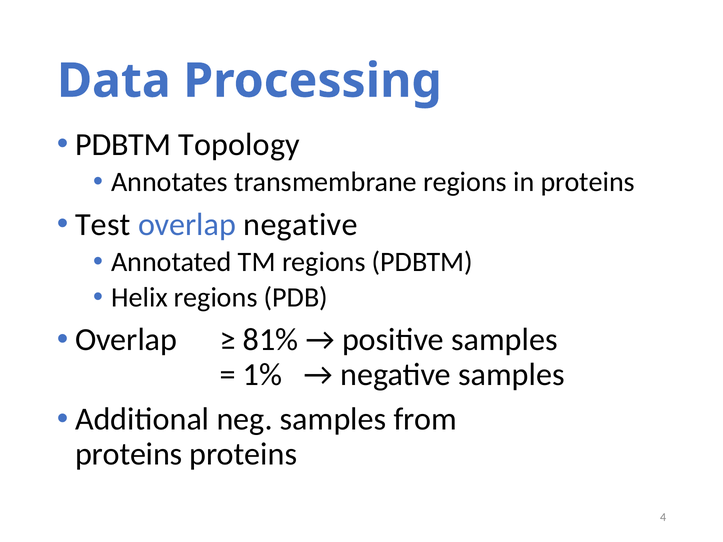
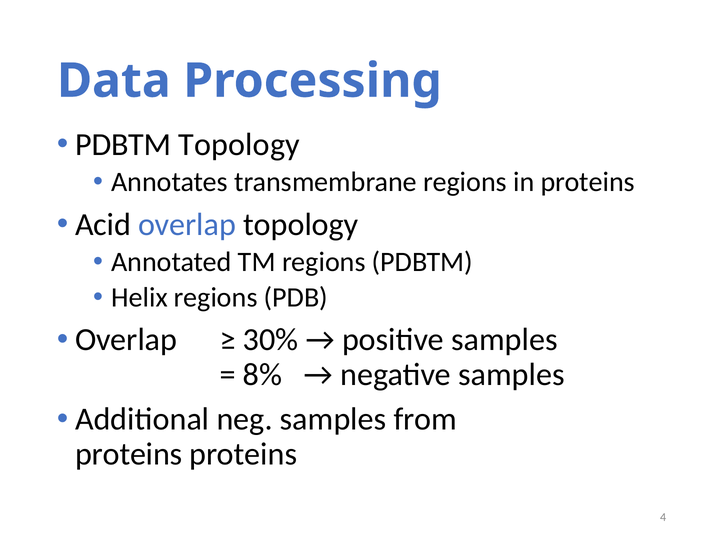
Test: Test -> Acid
overlap negative: negative -> topology
81%: 81% -> 30%
1%: 1% -> 8%
